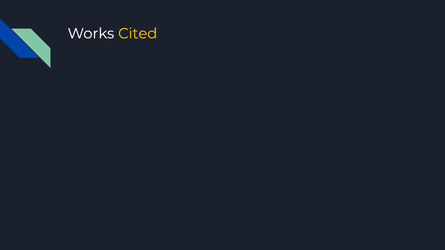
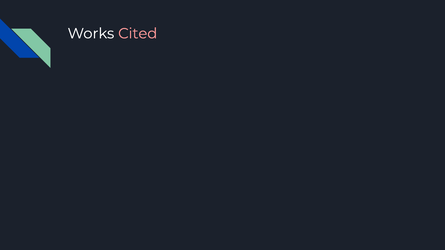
Cited colour: yellow -> pink
